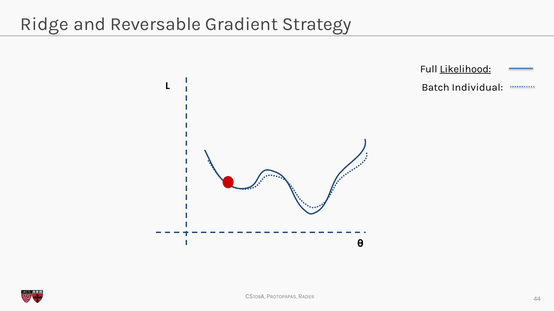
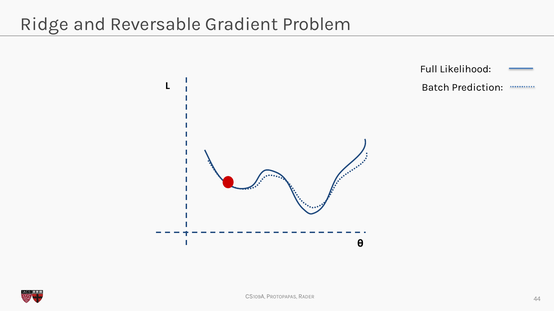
Strategy: Strategy -> Problem
Likelihood underline: present -> none
Individual: Individual -> Prediction
